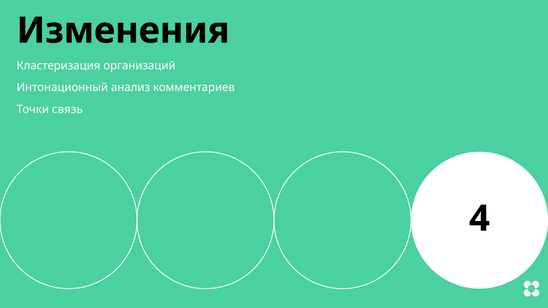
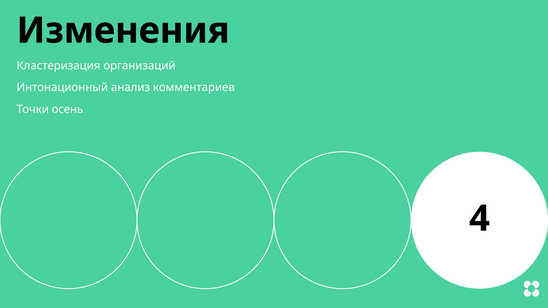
связь: связь -> осень
